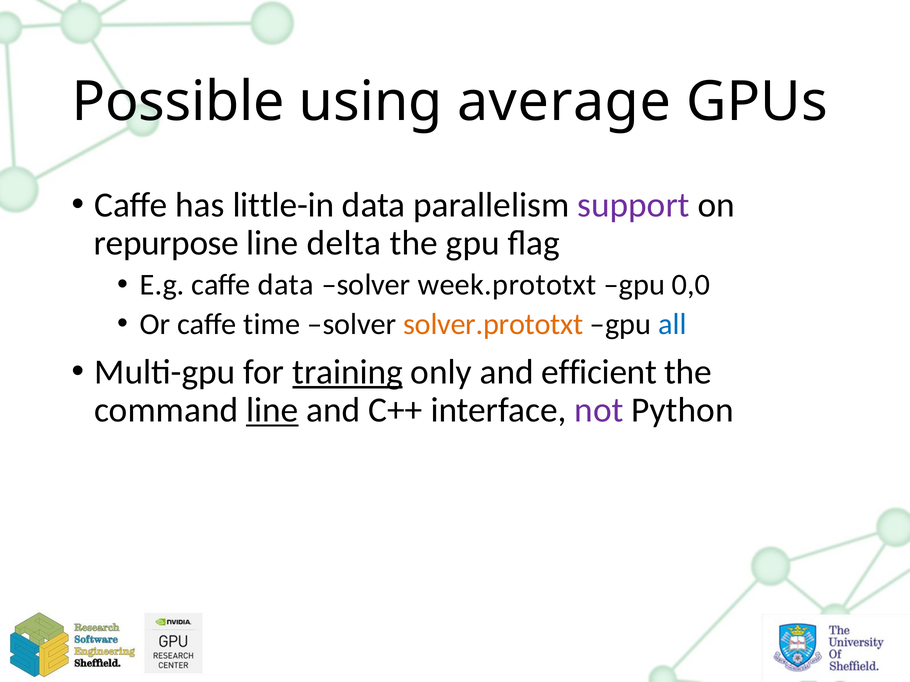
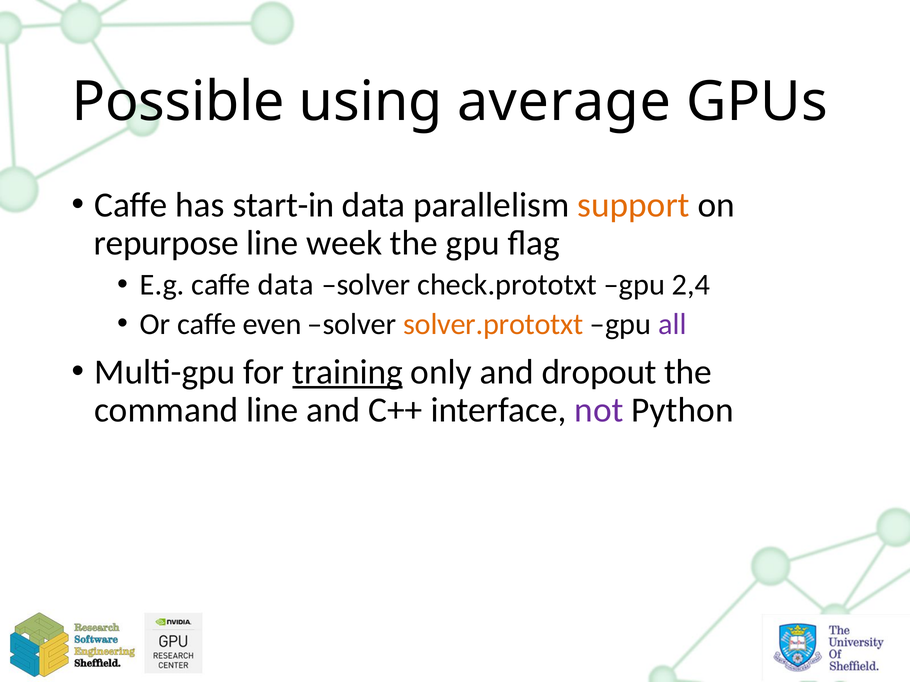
little-in: little-in -> start-in
support colour: purple -> orange
delta: delta -> week
week.prototxt: week.prototxt -> check.prototxt
0,0: 0,0 -> 2,4
time: time -> even
all colour: blue -> purple
efficient: efficient -> dropout
line at (272, 411) underline: present -> none
